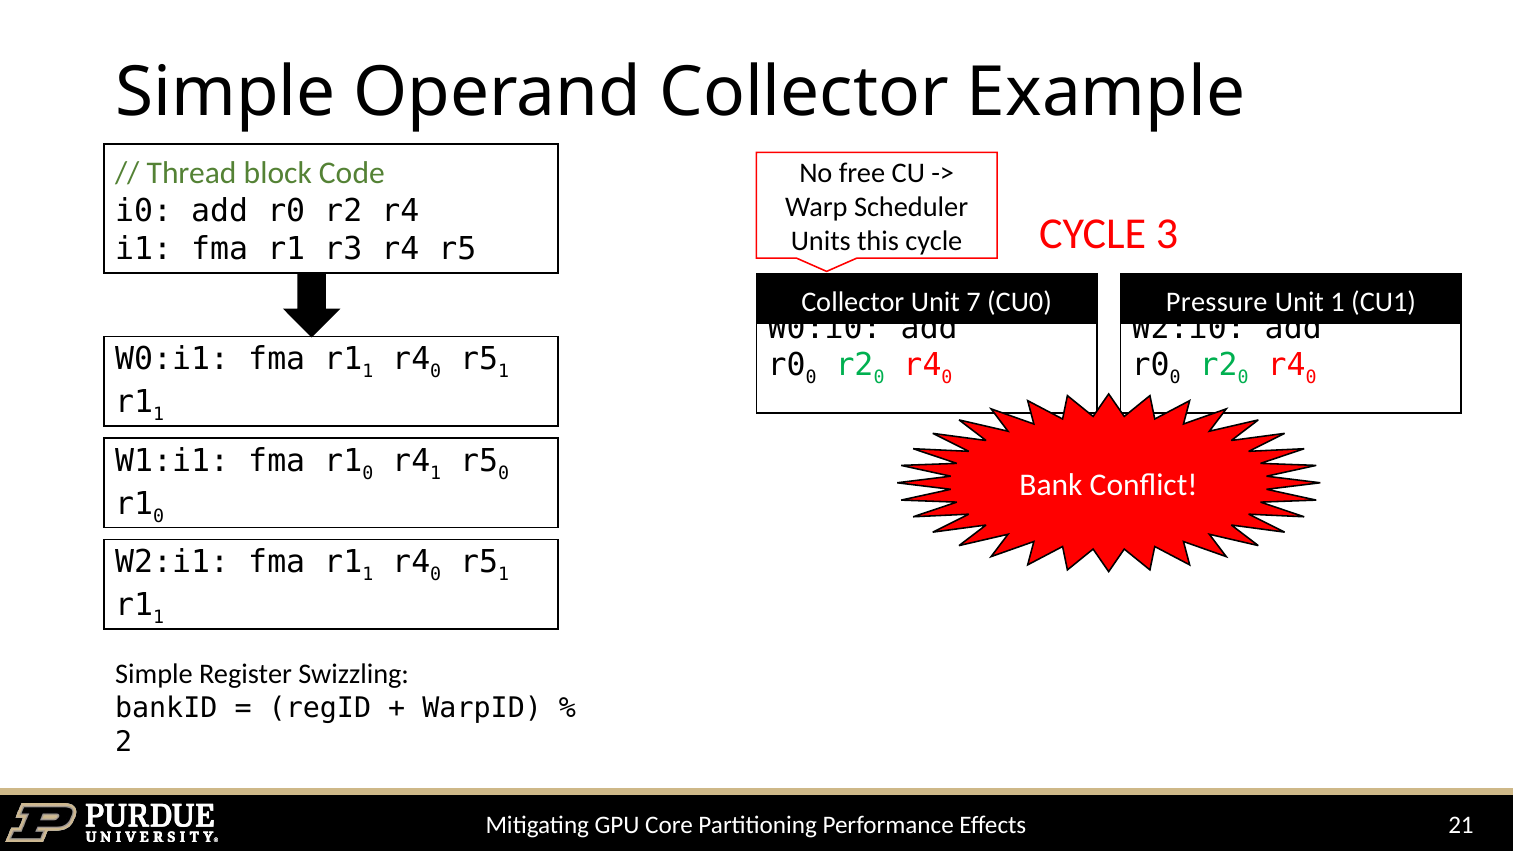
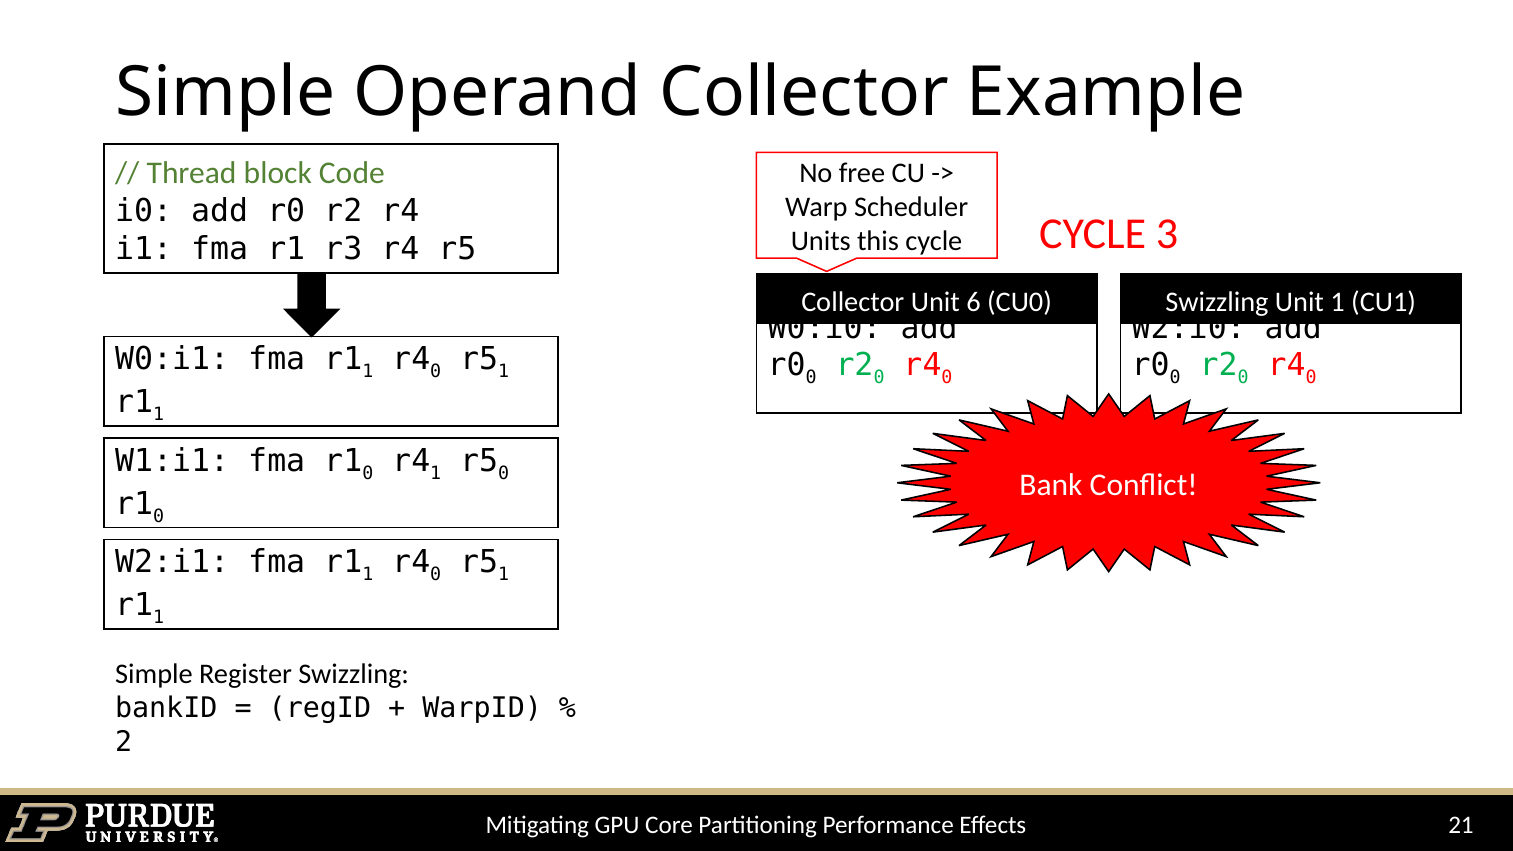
7: 7 -> 6
Pressure at (1217, 302): Pressure -> Swizzling
